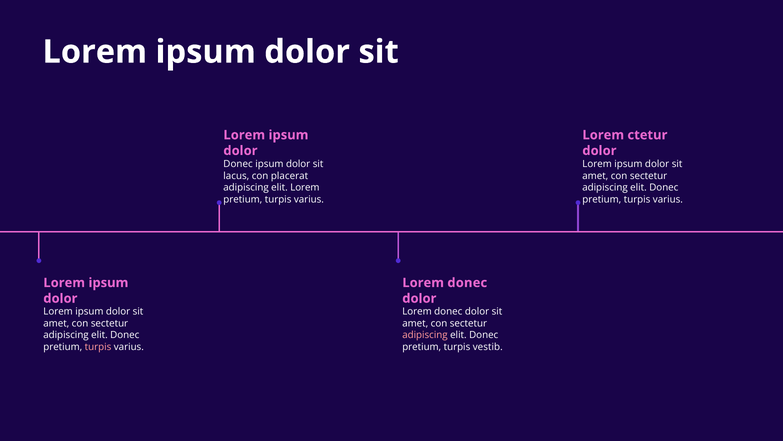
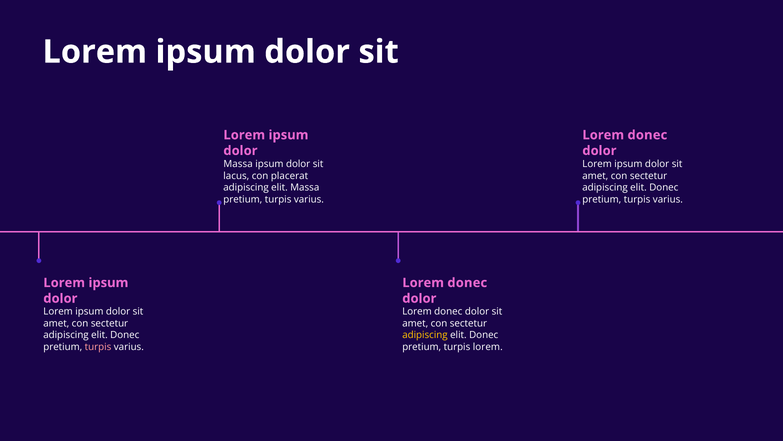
ctetur at (647, 135): ctetur -> donec
Donec at (238, 164): Donec -> Massa
elit Lorem: Lorem -> Massa
adipiscing at (425, 335) colour: pink -> yellow
turpis vestib: vestib -> lorem
